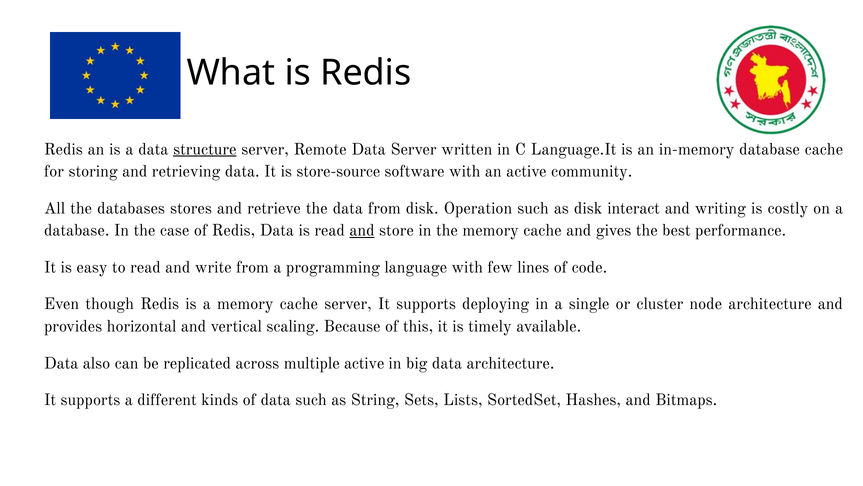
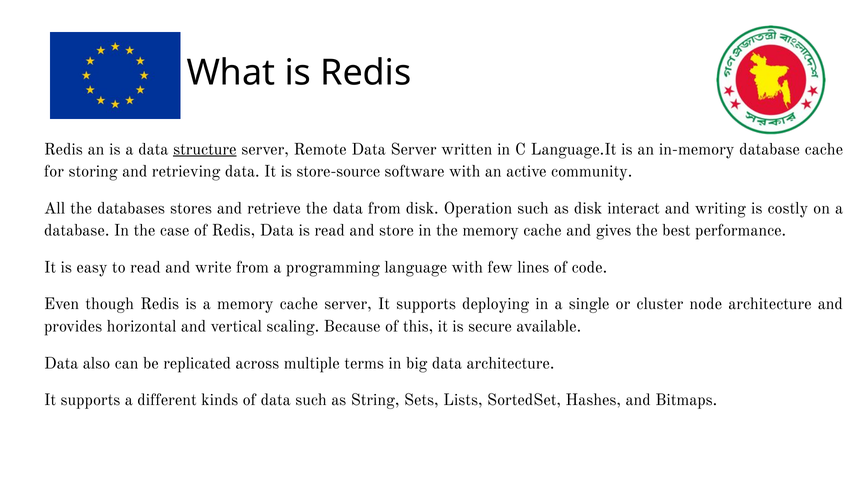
and at (362, 230) underline: present -> none
timely: timely -> secure
multiple active: active -> terms
